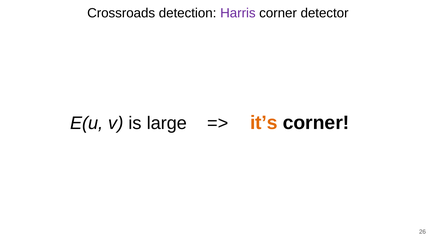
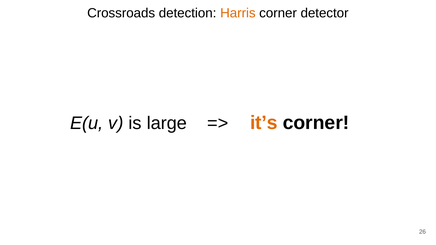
Harris colour: purple -> orange
